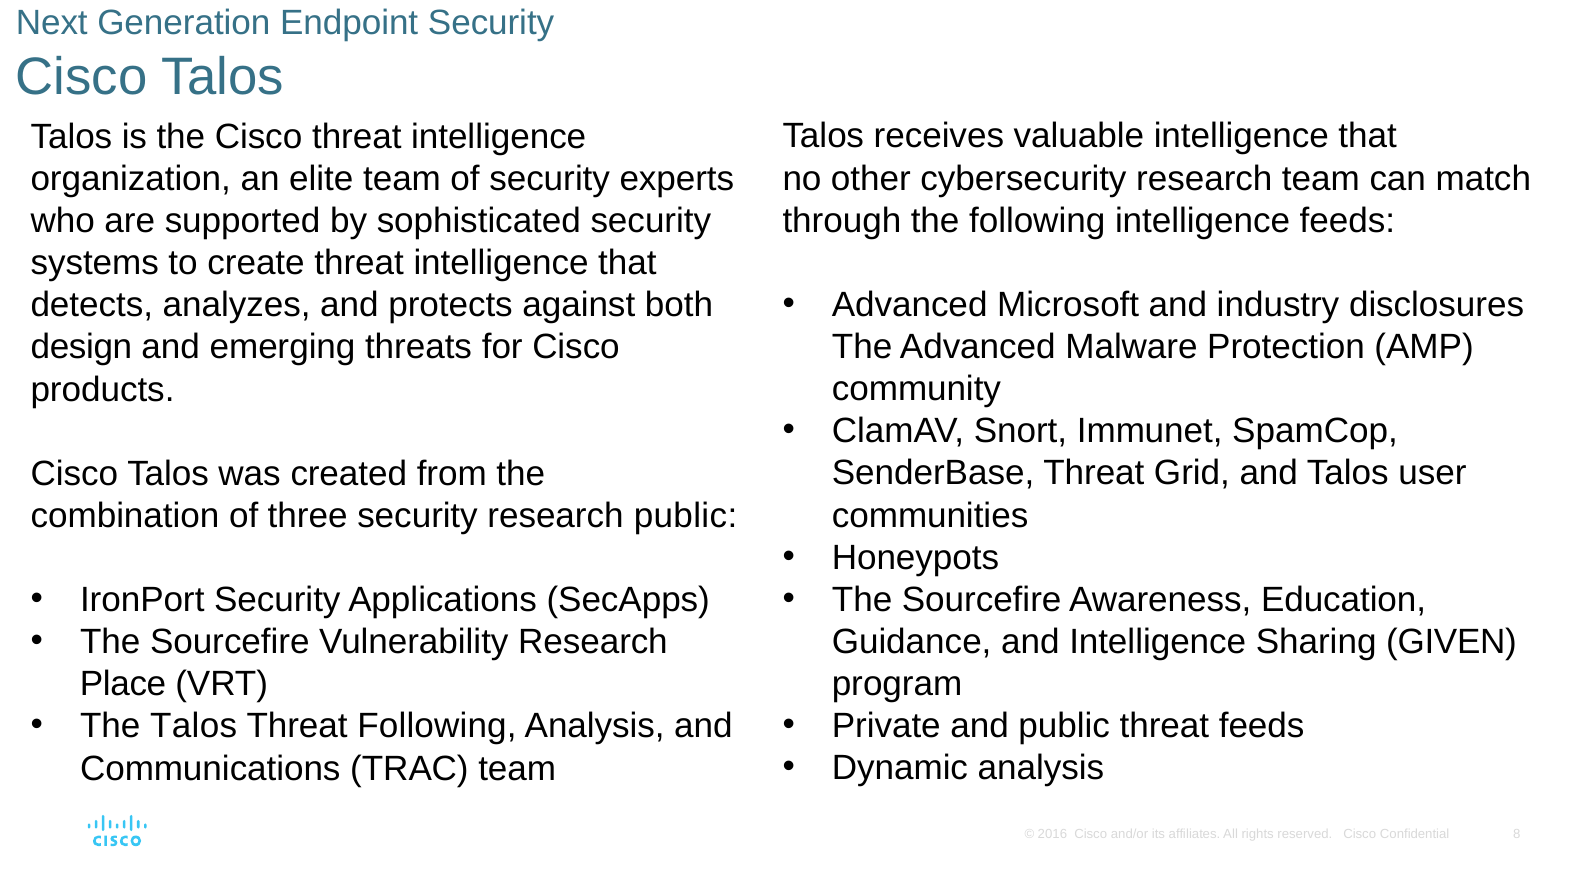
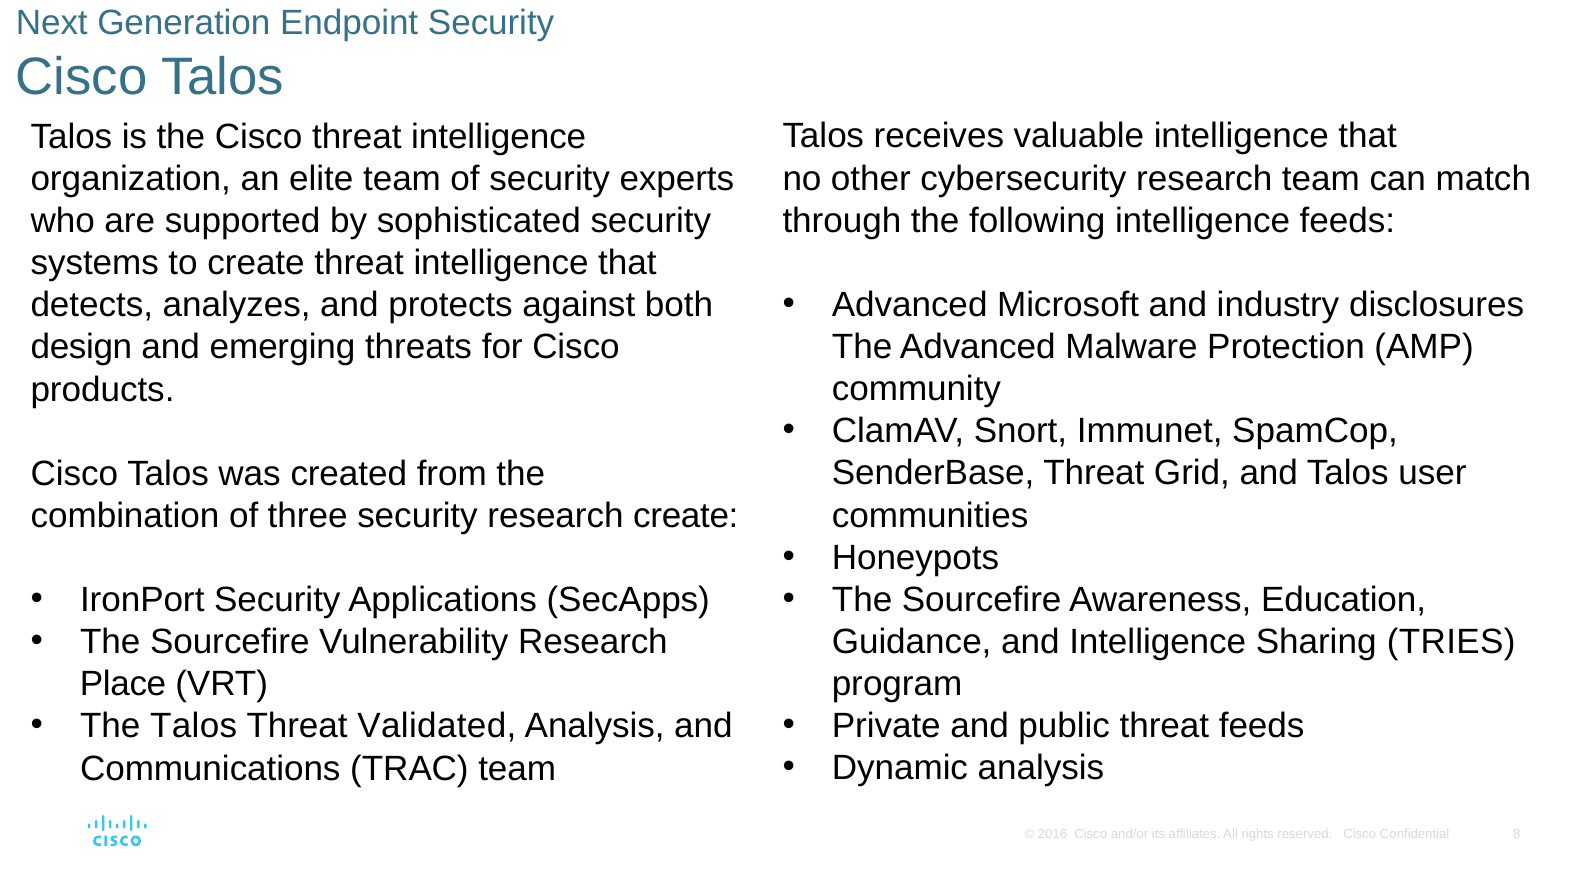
research public: public -> create
GIVEN: GIVEN -> TRIES
Threat Following: Following -> Validated
